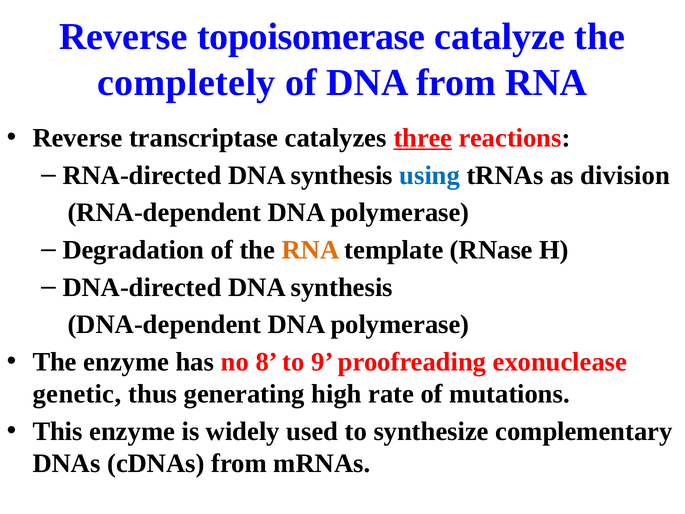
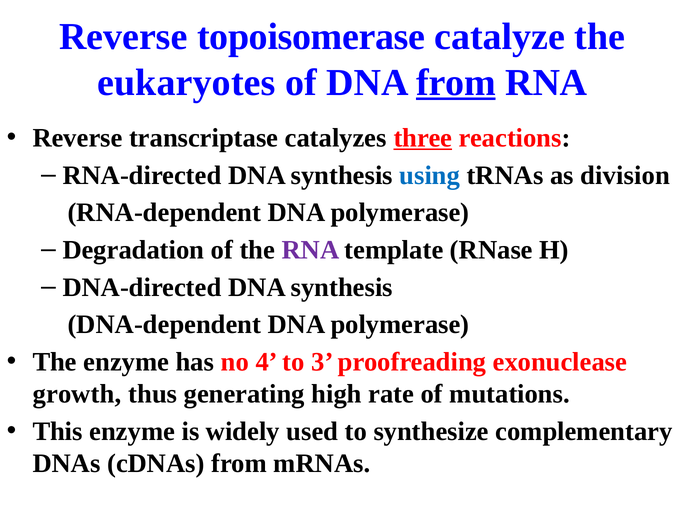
completely: completely -> eukaryotes
from at (456, 82) underline: none -> present
RNA at (311, 250) colour: orange -> purple
8: 8 -> 4
9: 9 -> 3
genetic: genetic -> growth
